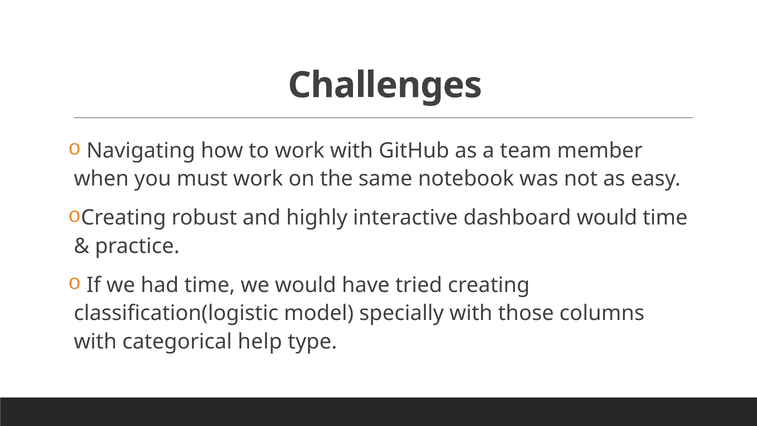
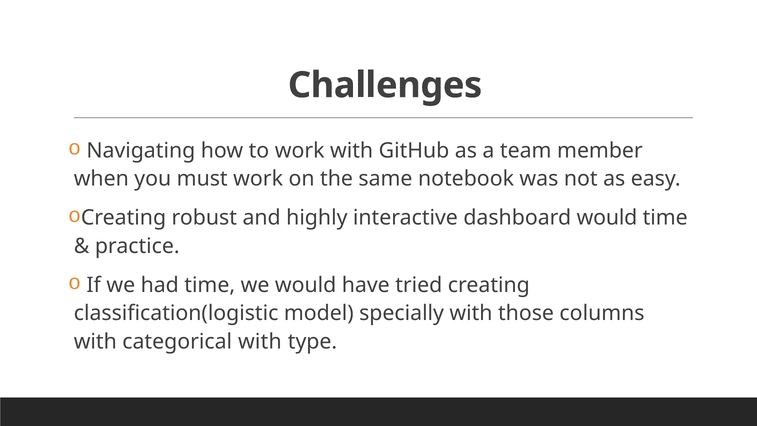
categorical help: help -> with
